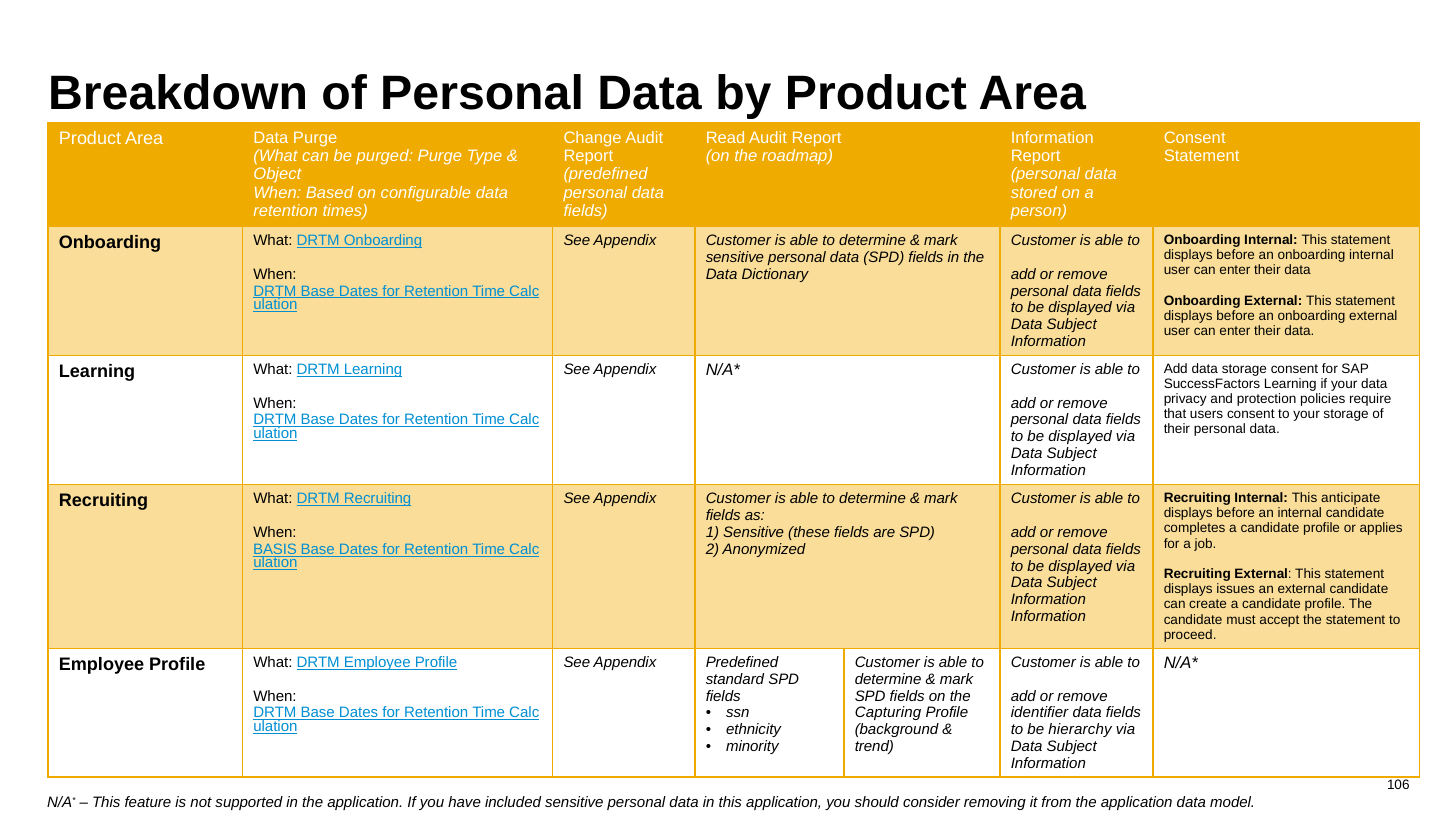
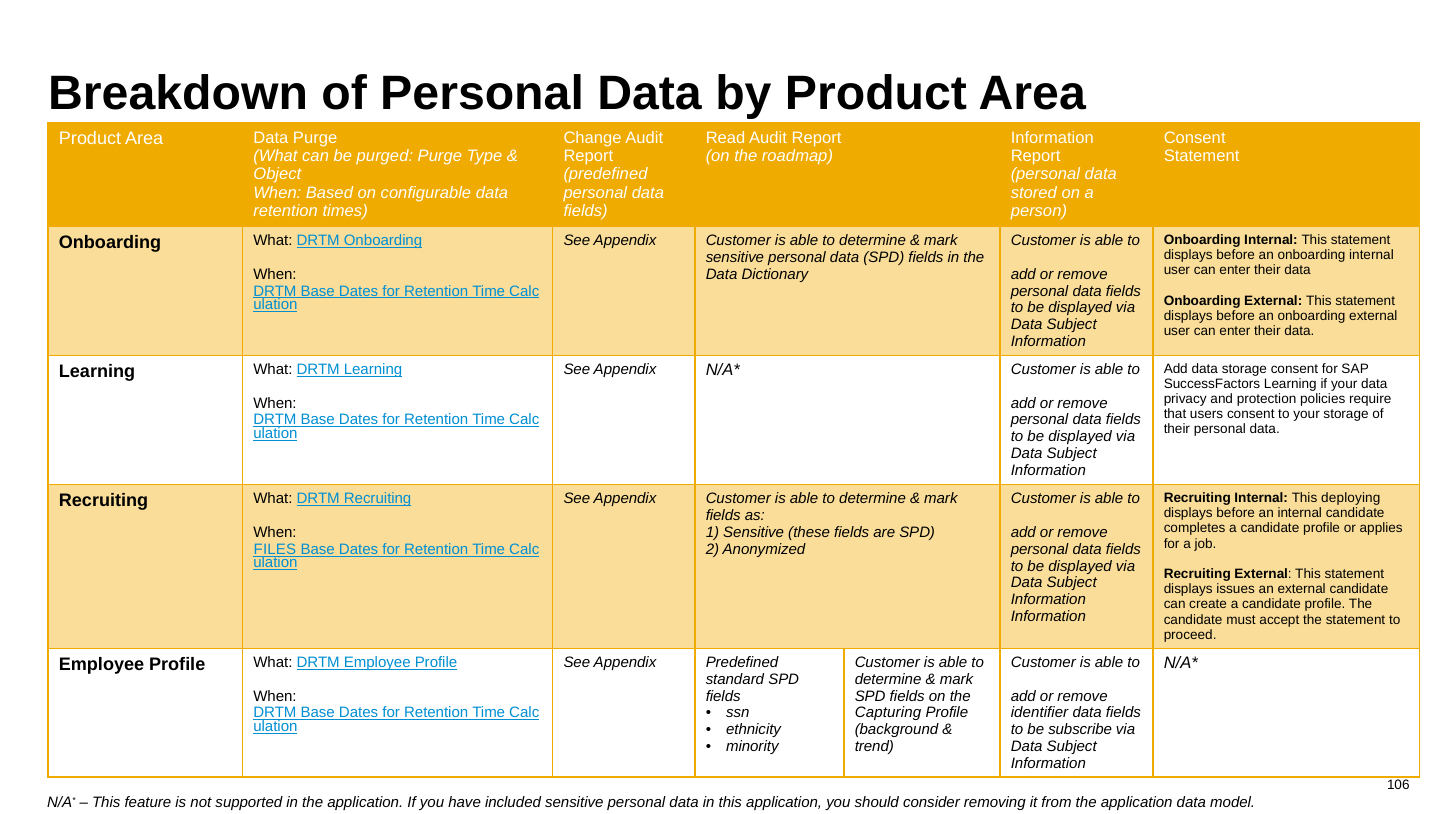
anticipate: anticipate -> deploying
BASIS: BASIS -> FILES
hierarchy: hierarchy -> subscribe
